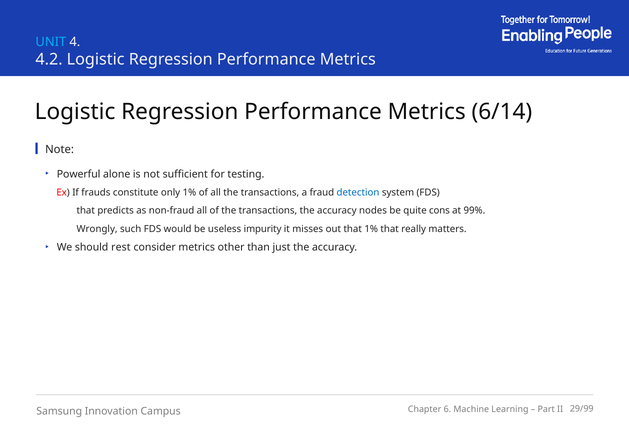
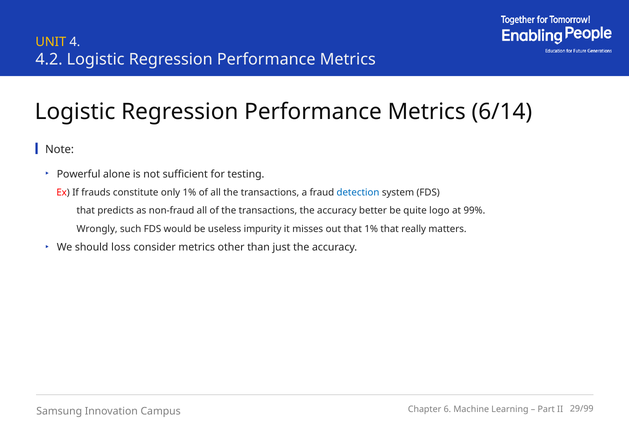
UNIT colour: light blue -> yellow
nodes: nodes -> better
cons: cons -> logo
rest: rest -> loss
